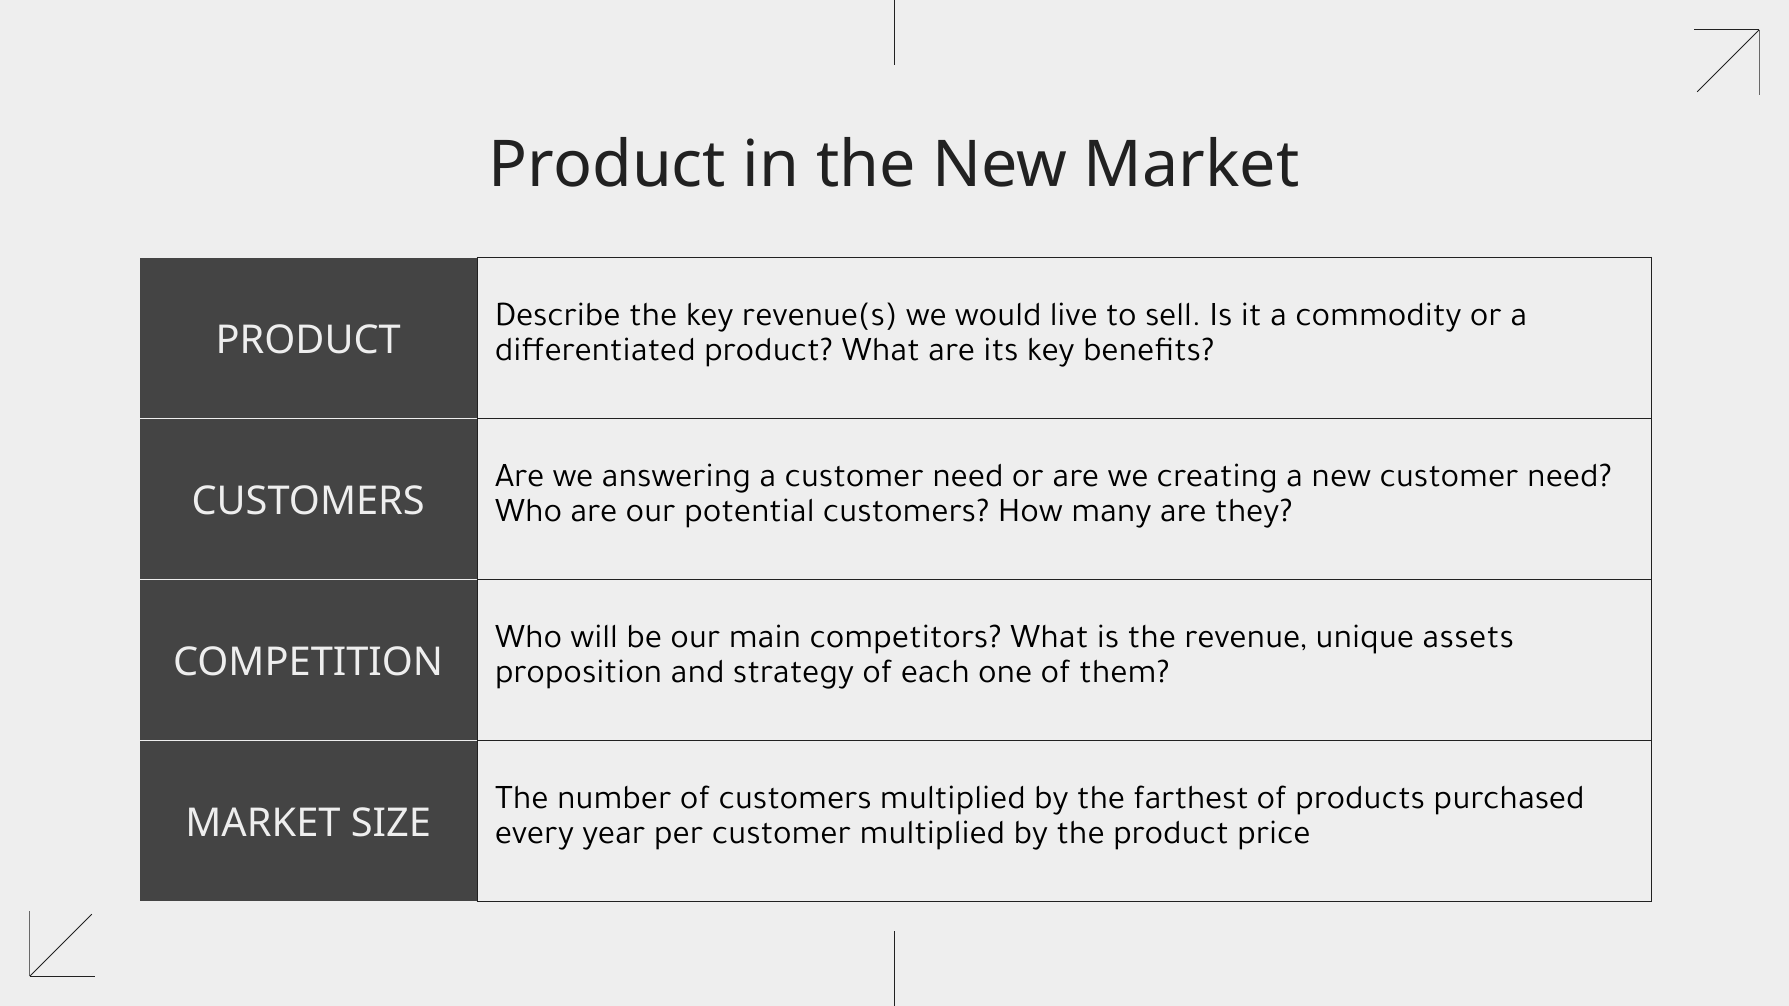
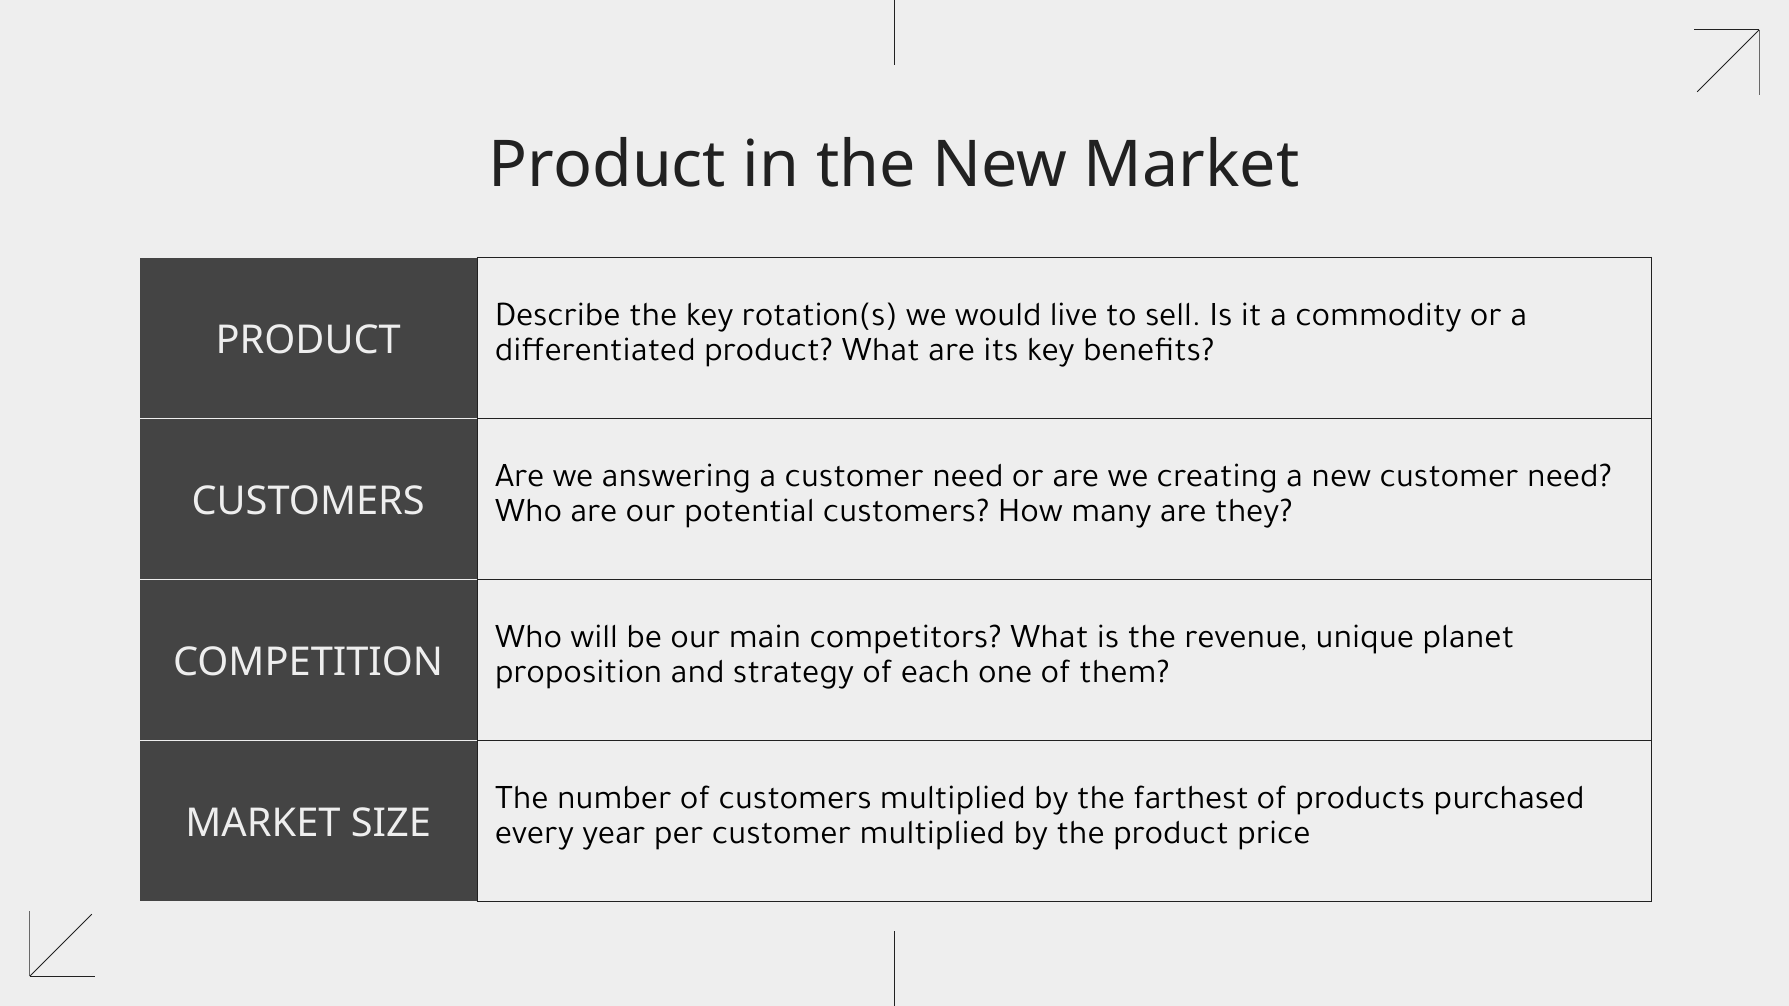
revenue(s: revenue(s -> rotation(s
assets: assets -> planet
